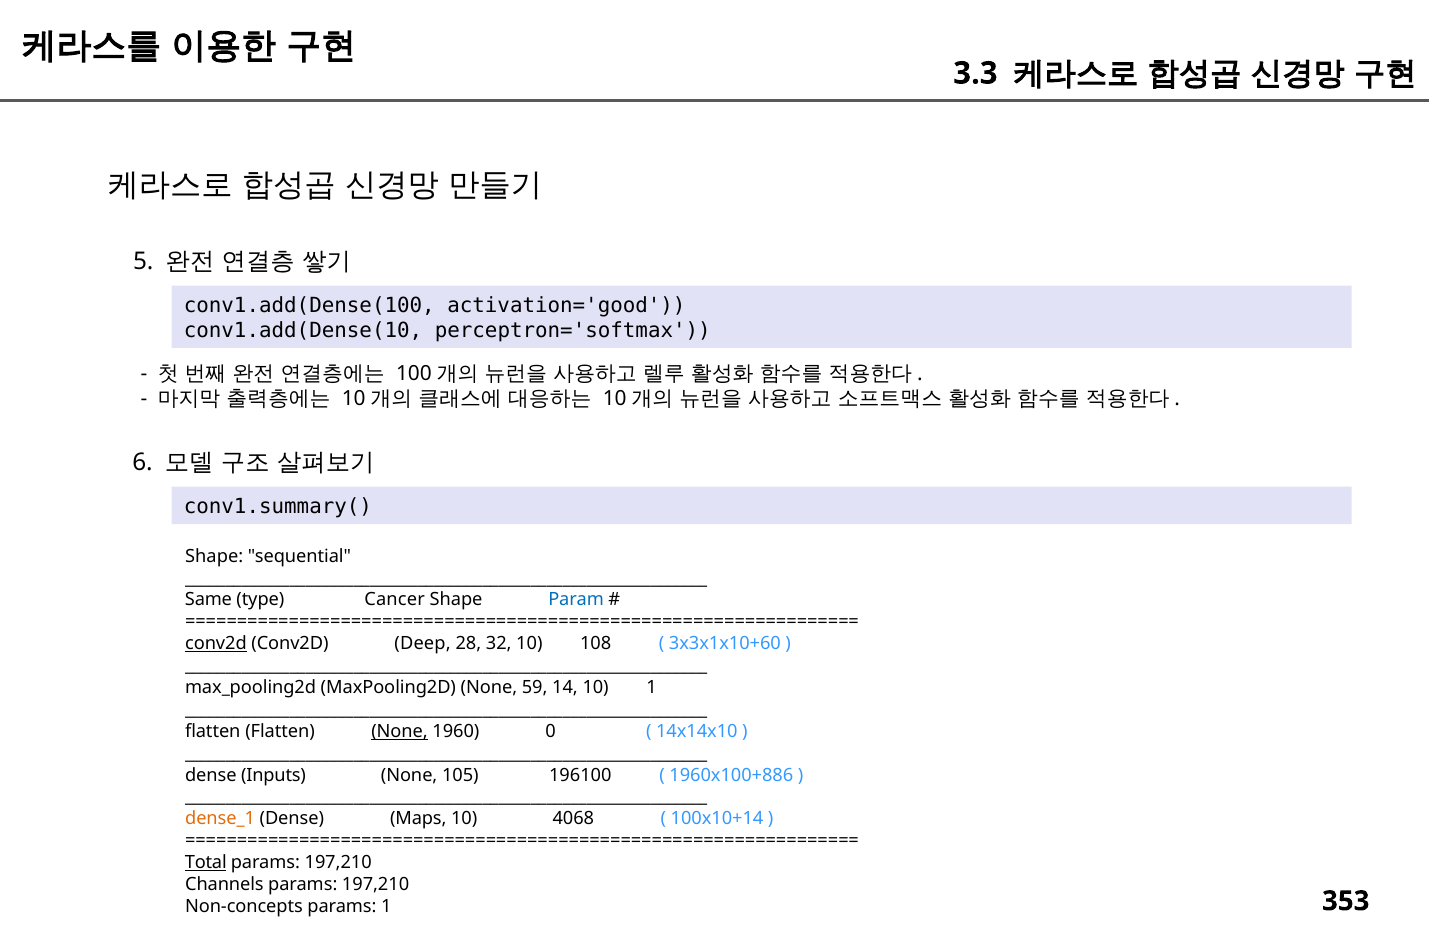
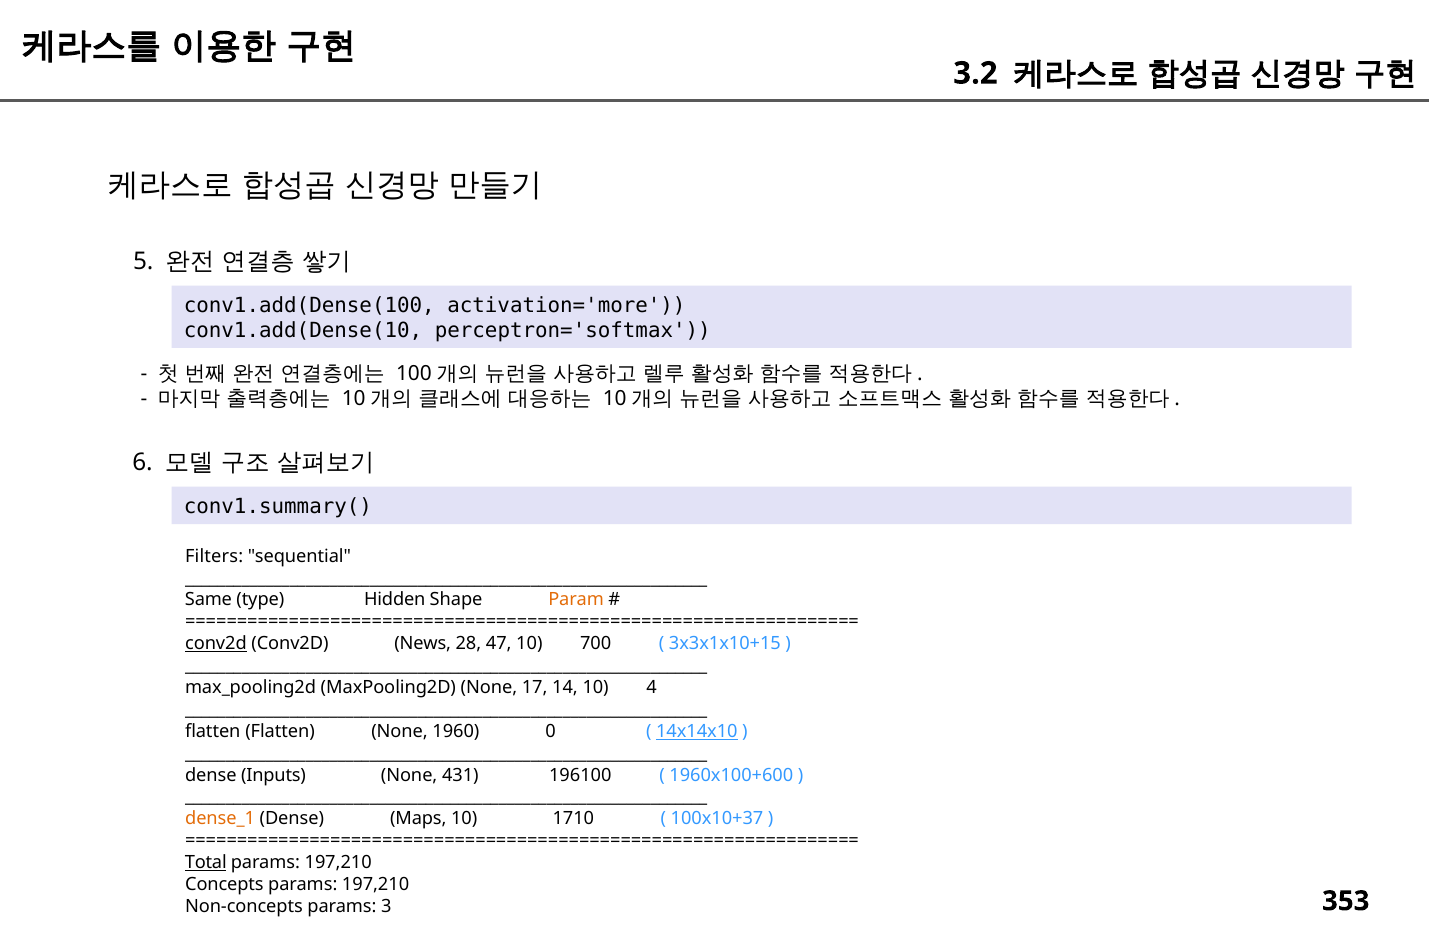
3.3: 3.3 -> 3.2
activation='good: activation='good -> activation='more
Shape at (214, 556): Shape -> Filters
Cancer: Cancer -> Hidden
Param colour: blue -> orange
Deep: Deep -> News
32: 32 -> 47
108: 108 -> 700
3x3x1x10+60: 3x3x1x10+60 -> 3x3x1x10+15
59: 59 -> 17
10 1: 1 -> 4
None at (400, 731) underline: present -> none
14x14x10 underline: none -> present
105: 105 -> 431
1960x100+886: 1960x100+886 -> 1960x100+600
4068: 4068 -> 1710
100x10+14: 100x10+14 -> 100x10+37
Channels: Channels -> Concepts
params 1: 1 -> 3
